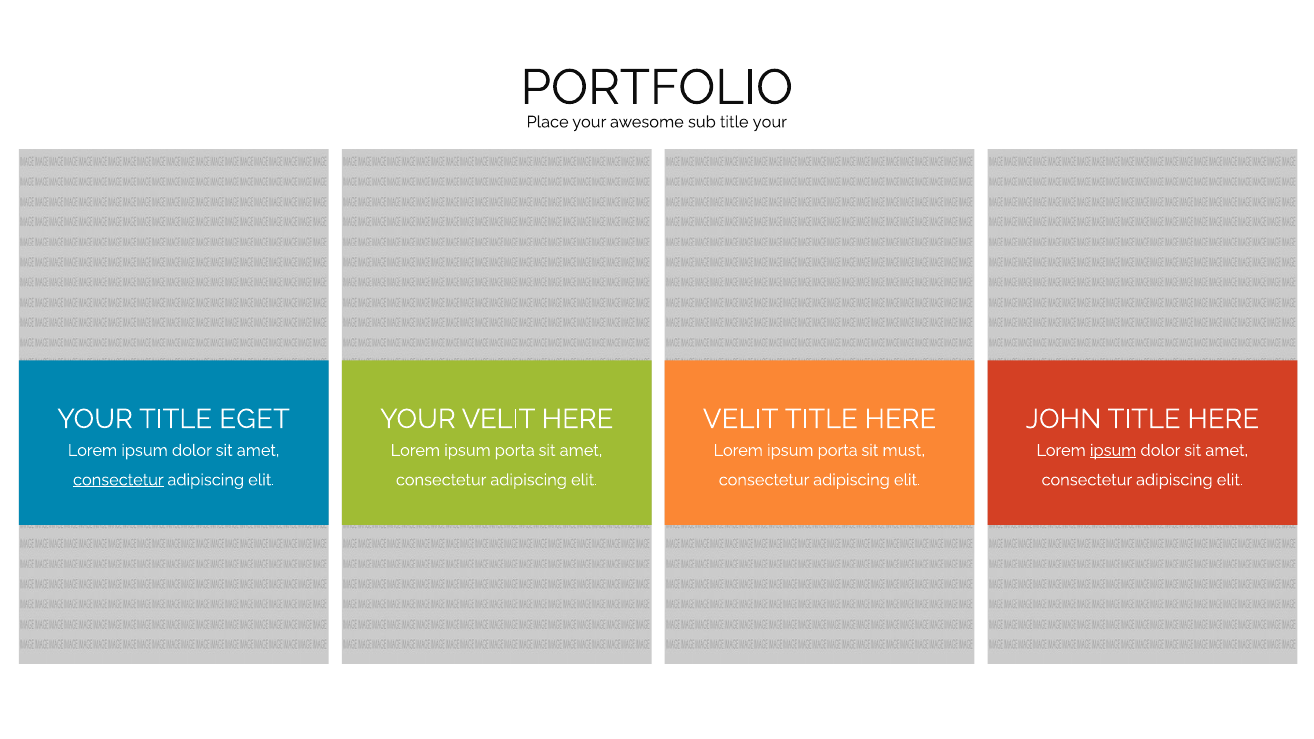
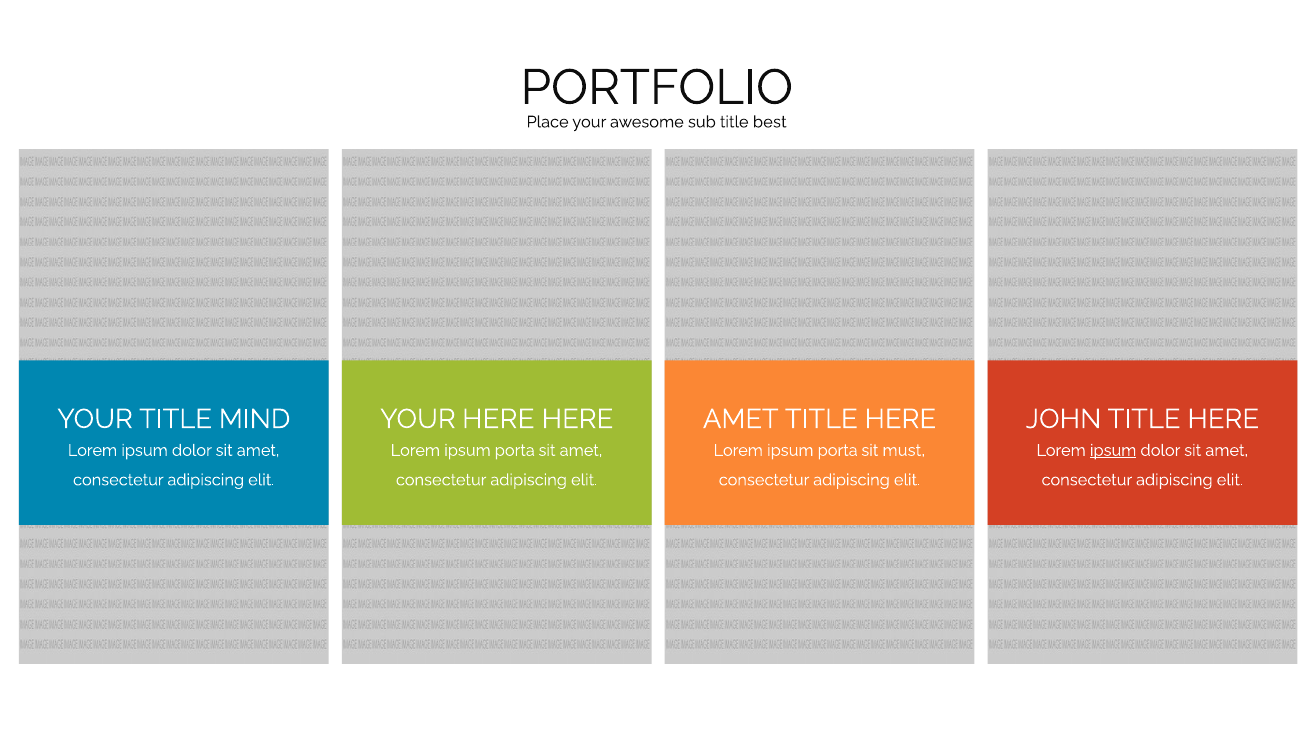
title your: your -> best
EGET: EGET -> MIND
YOUR VELIT: VELIT -> HERE
VELIT at (741, 419): VELIT -> AMET
consectetur at (118, 480) underline: present -> none
